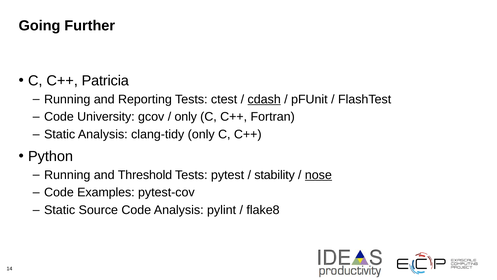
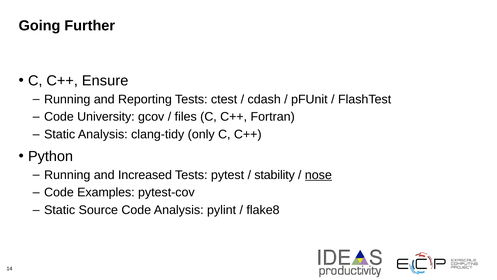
Patricia: Patricia -> Ensure
cdash underline: present -> none
only at (186, 117): only -> files
Threshold: Threshold -> Increased
